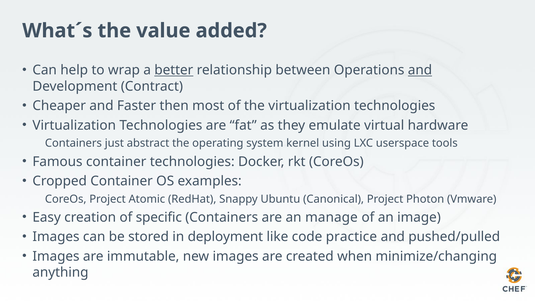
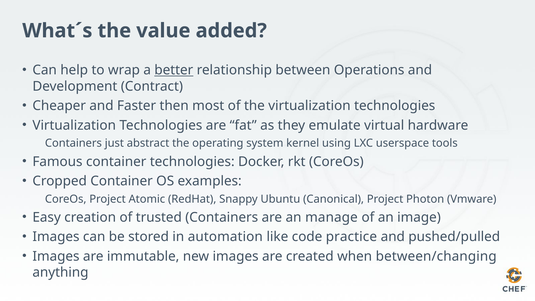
and at (420, 70) underline: present -> none
specific: specific -> trusted
deployment: deployment -> automation
minimize/changing: minimize/changing -> between/changing
